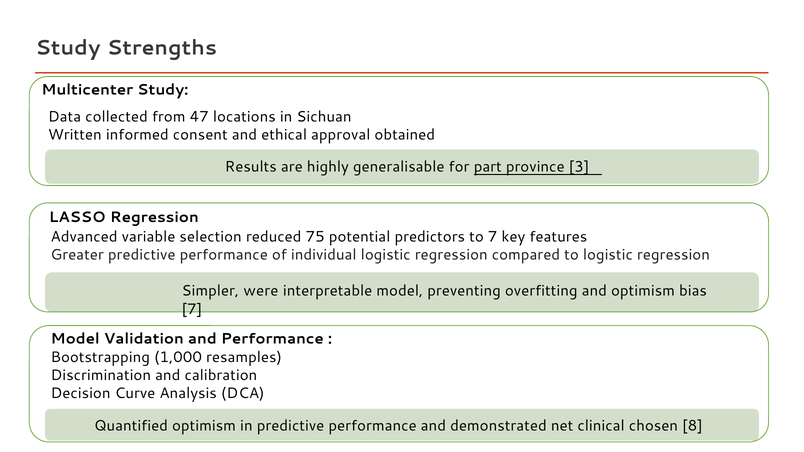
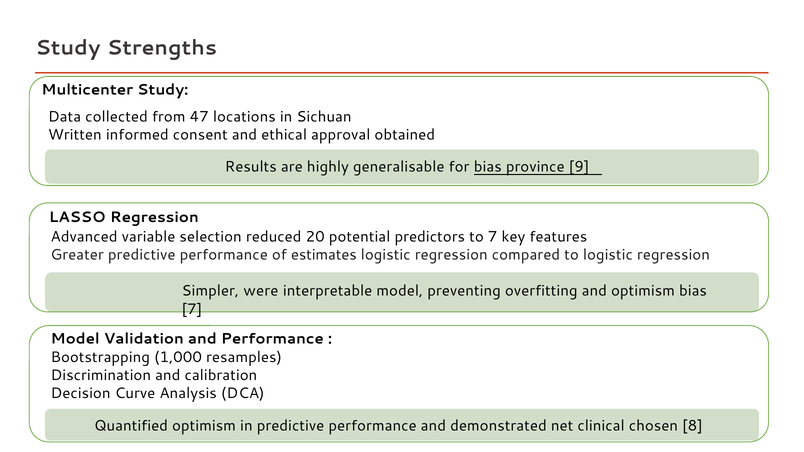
for part: part -> bias
3: 3 -> 9
75: 75 -> 20
individual: individual -> estimates
